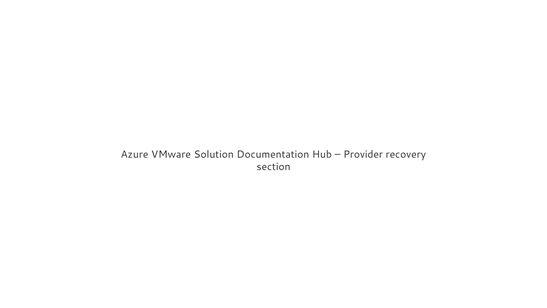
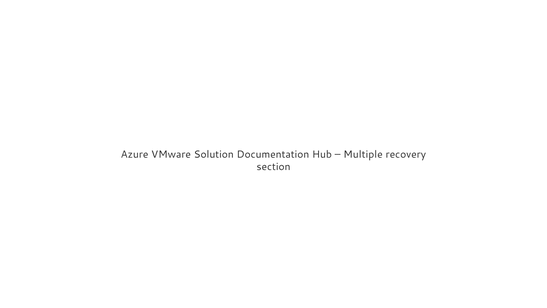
Provider: Provider -> Multiple
